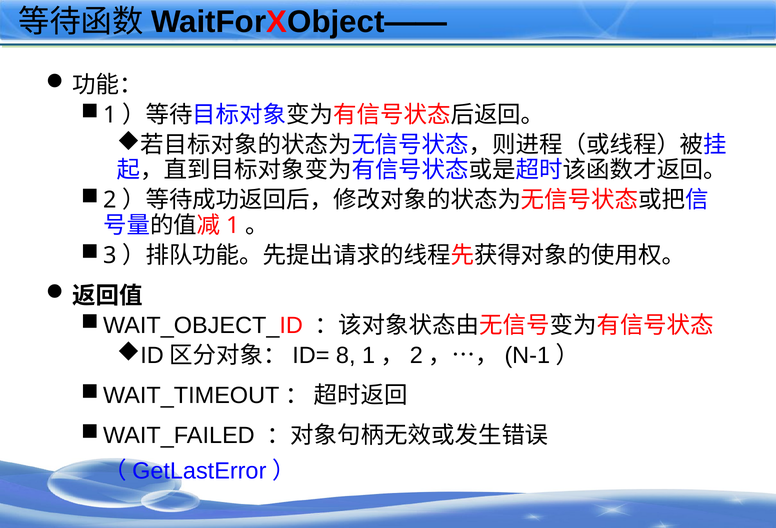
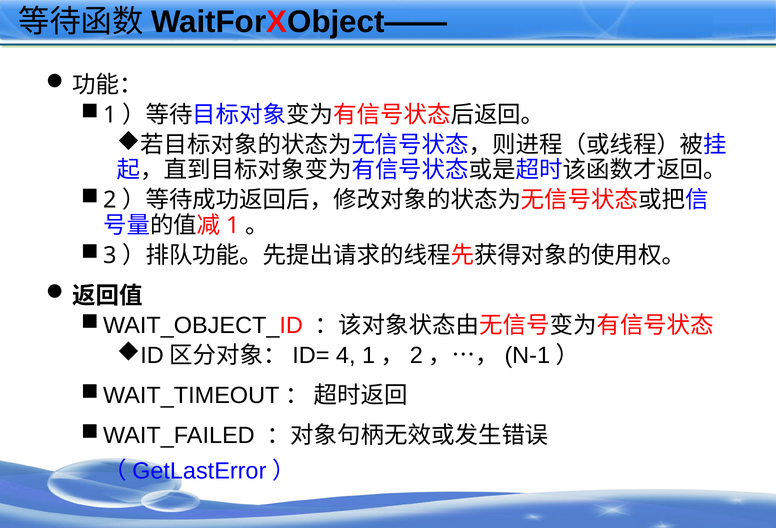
8: 8 -> 4
